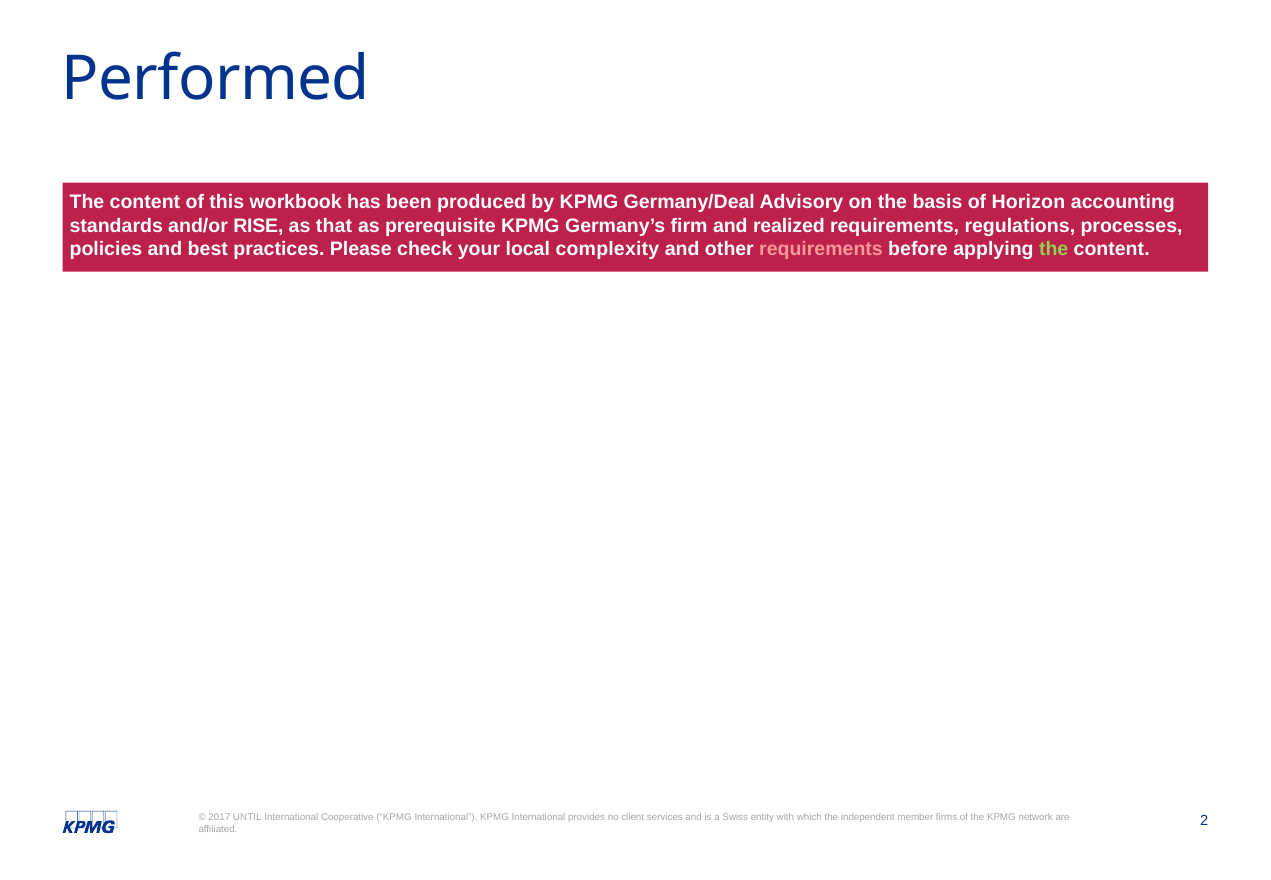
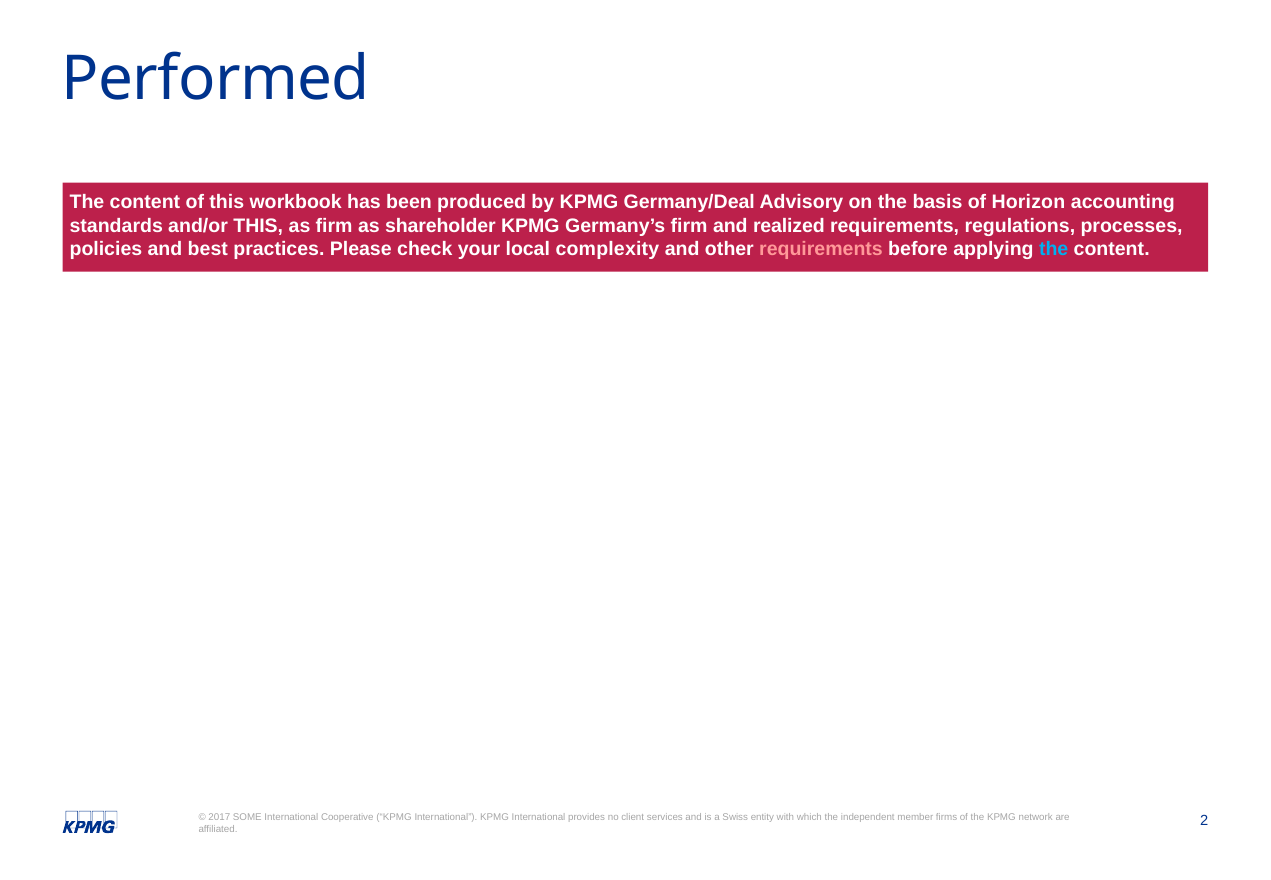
and/or RISE: RISE -> THIS
as that: that -> firm
prerequisite: prerequisite -> shareholder
the at (1054, 249) colour: light green -> light blue
UNTIL: UNTIL -> SOME
